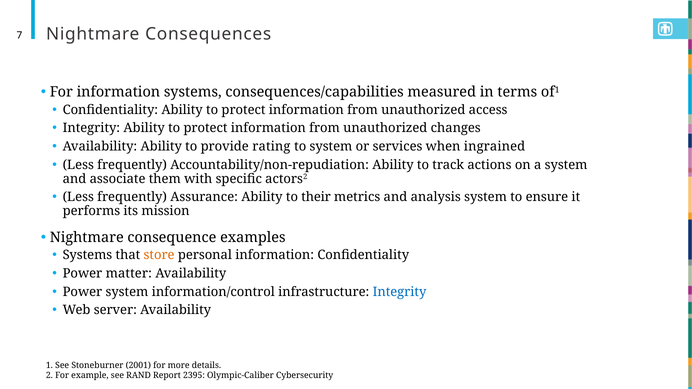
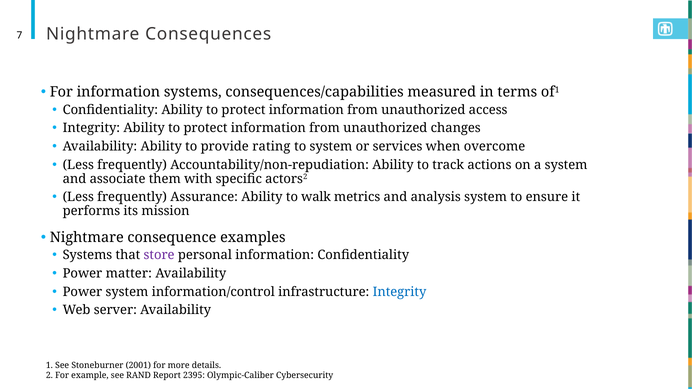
ingrained: ingrained -> overcome
their: their -> walk
store colour: orange -> purple
